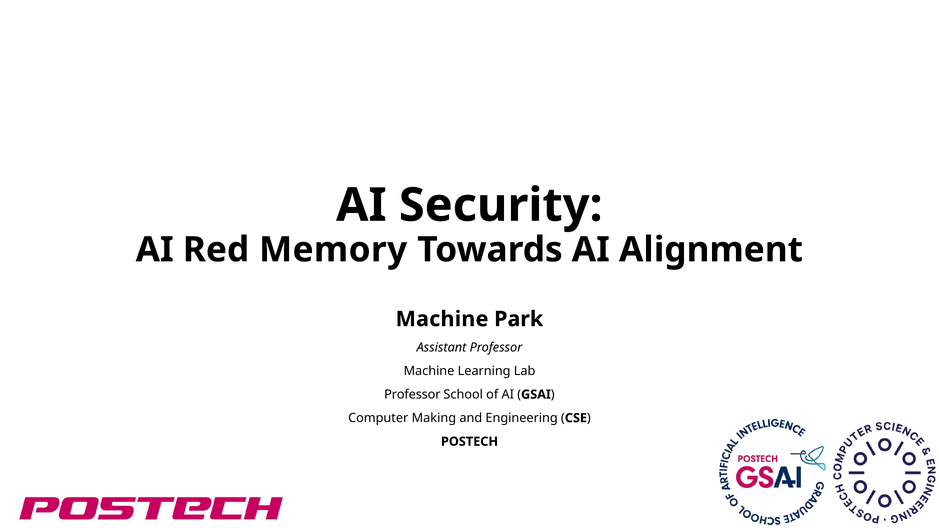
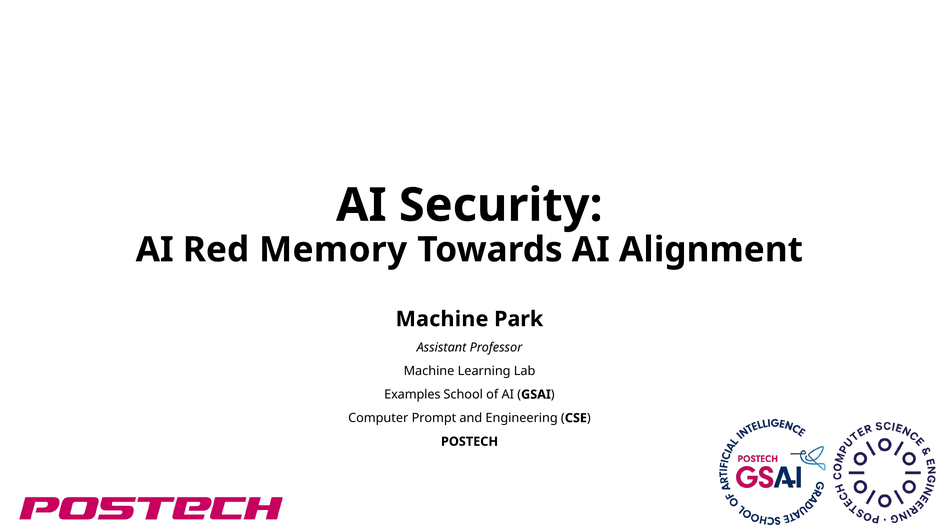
Professor at (412, 395): Professor -> Examples
Making: Making -> Prompt
